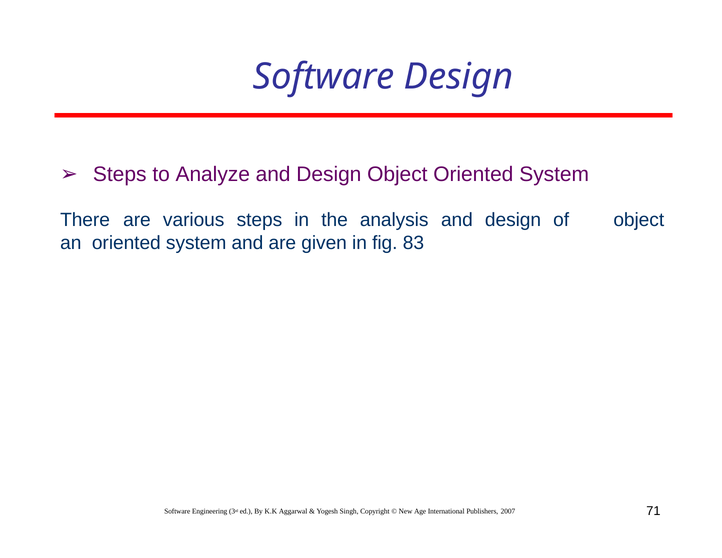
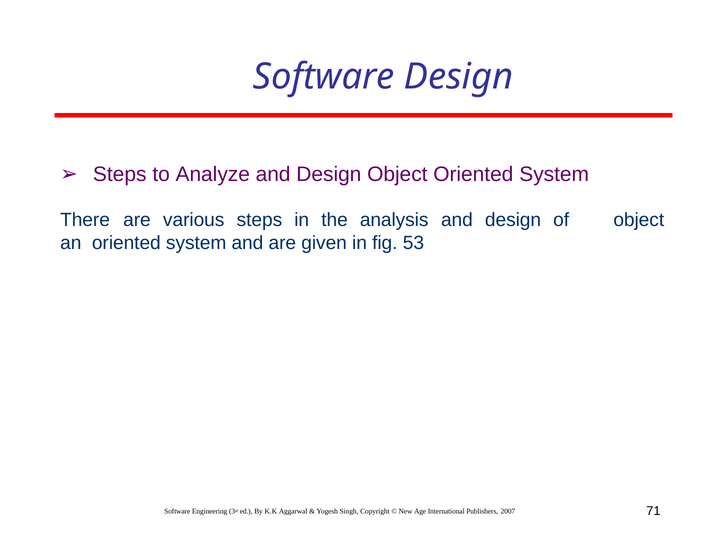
83: 83 -> 53
